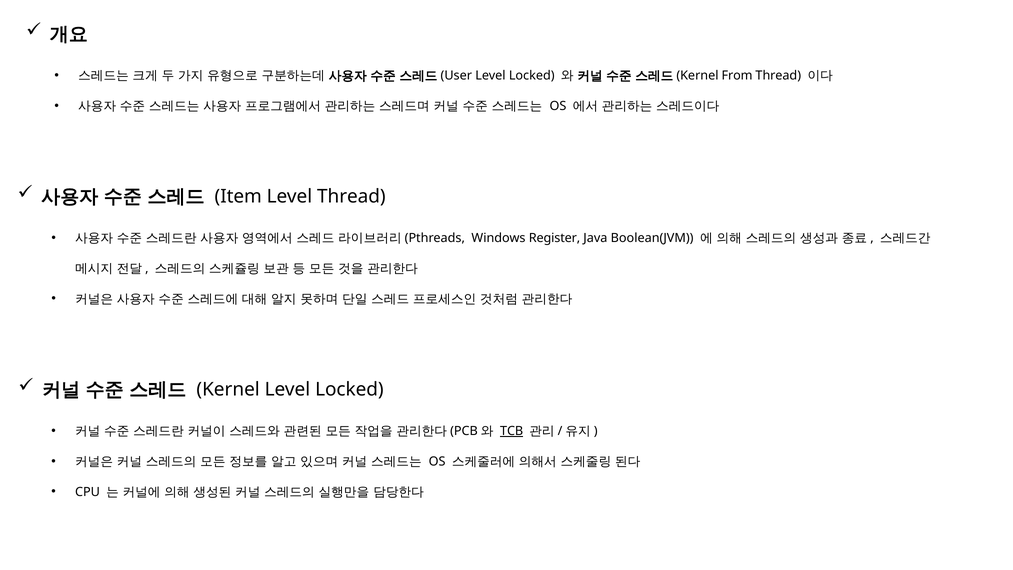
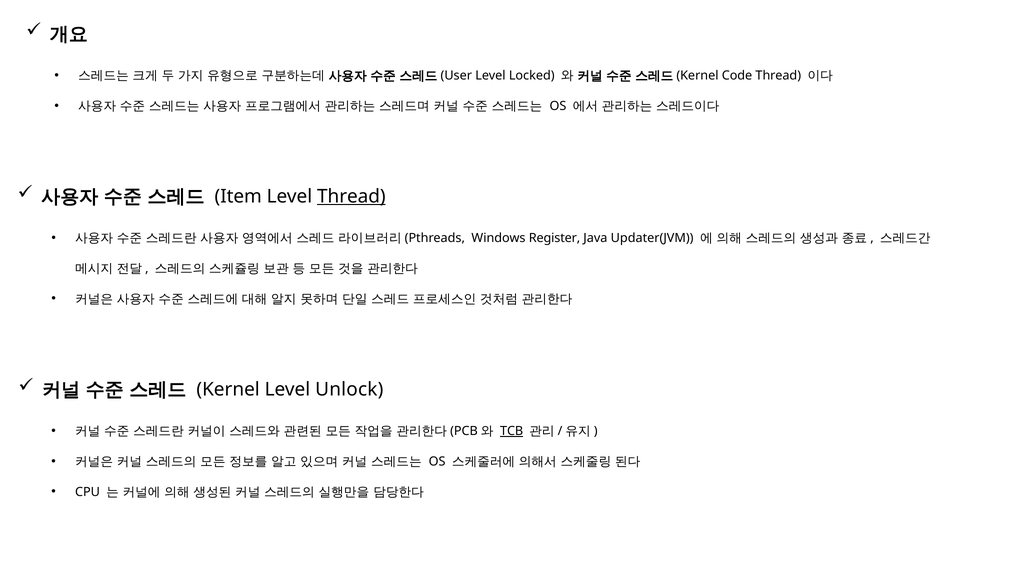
From: From -> Code
Thread at (351, 196) underline: none -> present
Boolean(JVM: Boolean(JVM -> Updater(JVM
Kernel Level Locked: Locked -> Unlock
